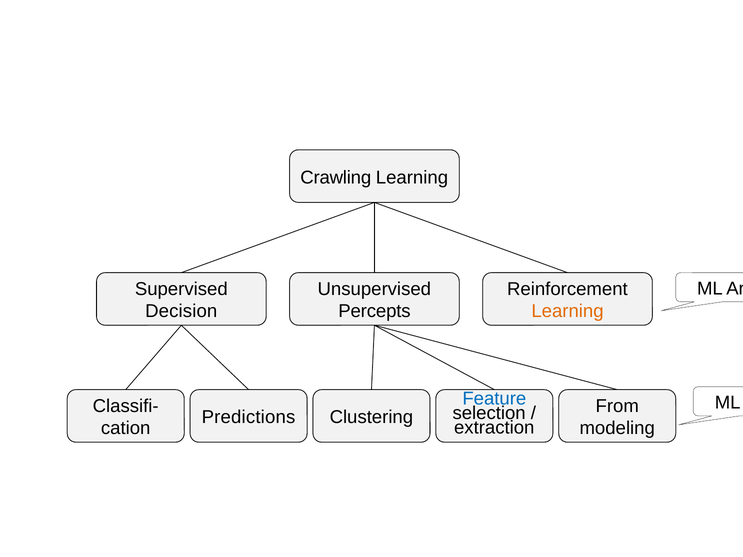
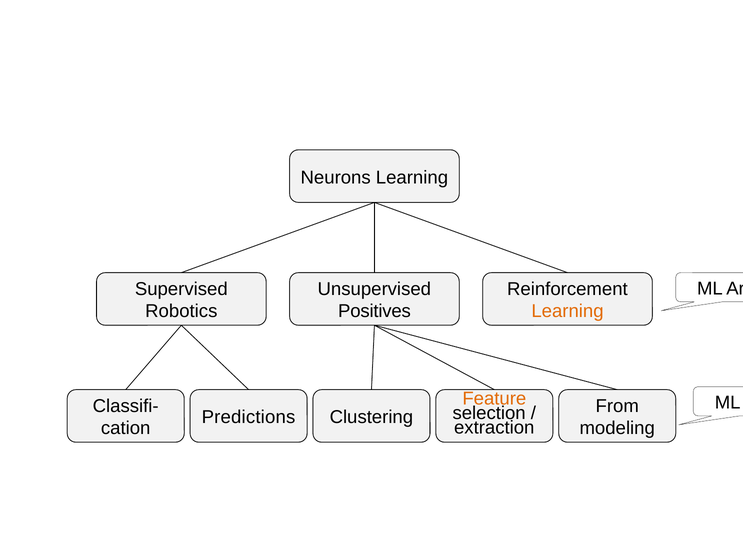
Crawling: Crawling -> Neurons
Decision: Decision -> Robotics
Percepts: Percepts -> Positives
Feature colour: blue -> orange
